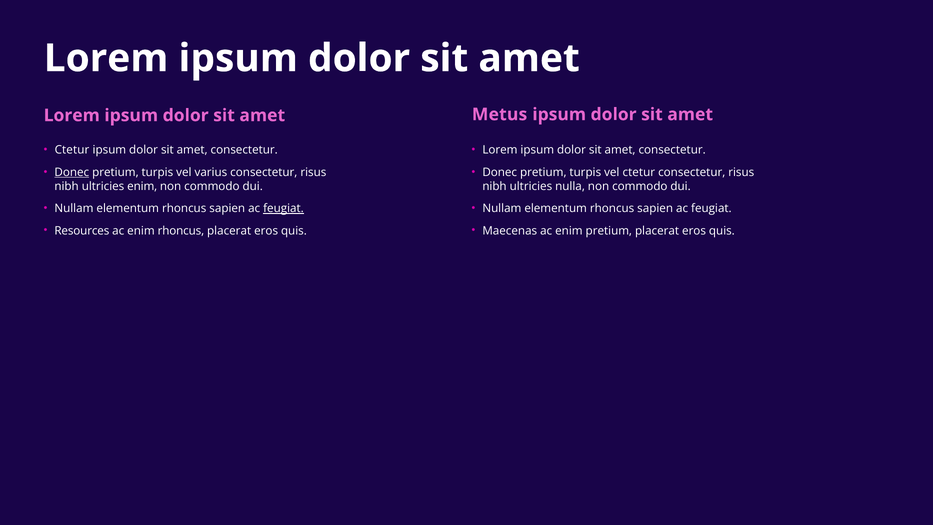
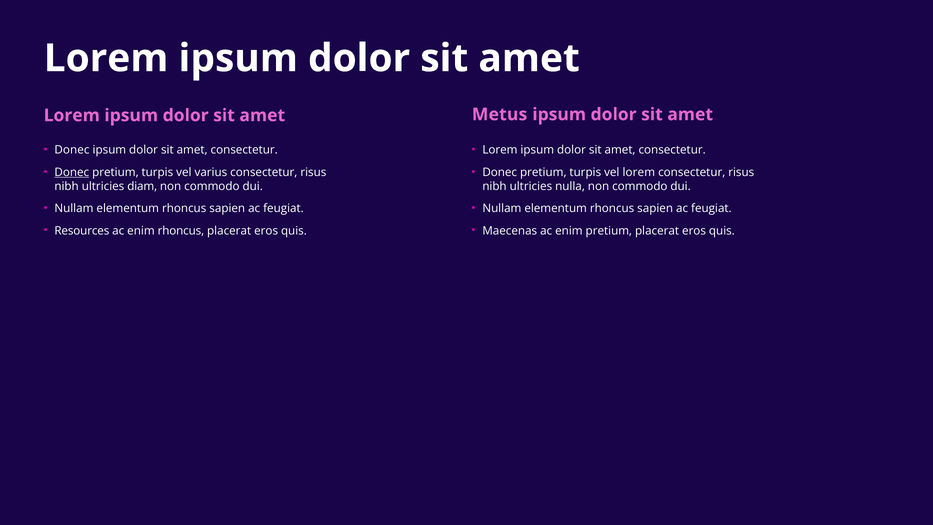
Ctetur at (72, 150): Ctetur -> Donec
vel ctetur: ctetur -> lorem
ultricies enim: enim -> diam
feugiat at (283, 208) underline: present -> none
